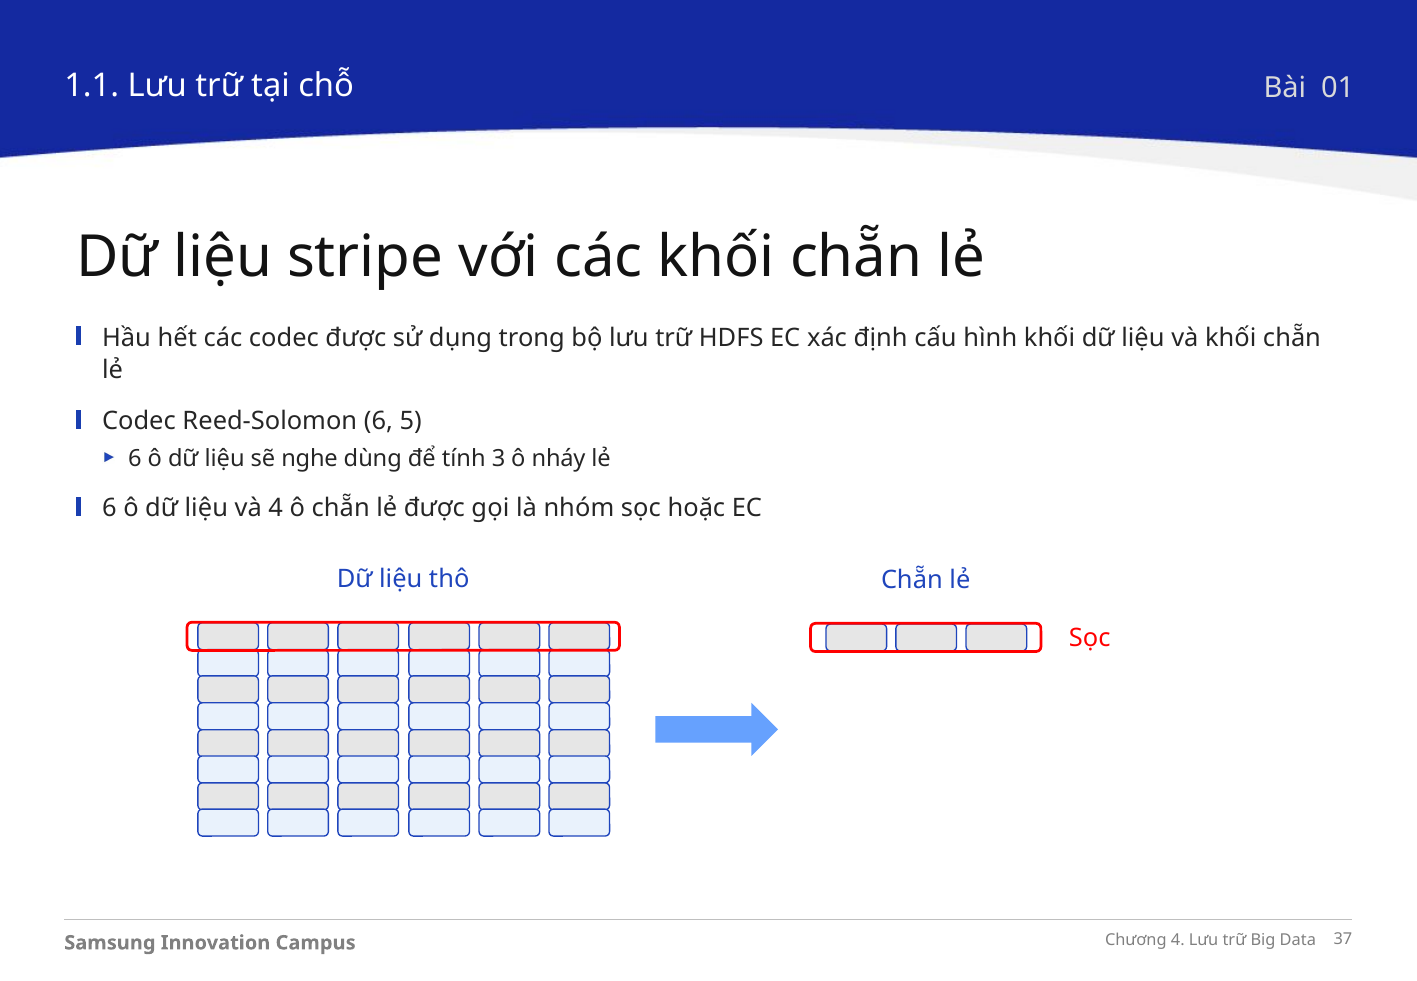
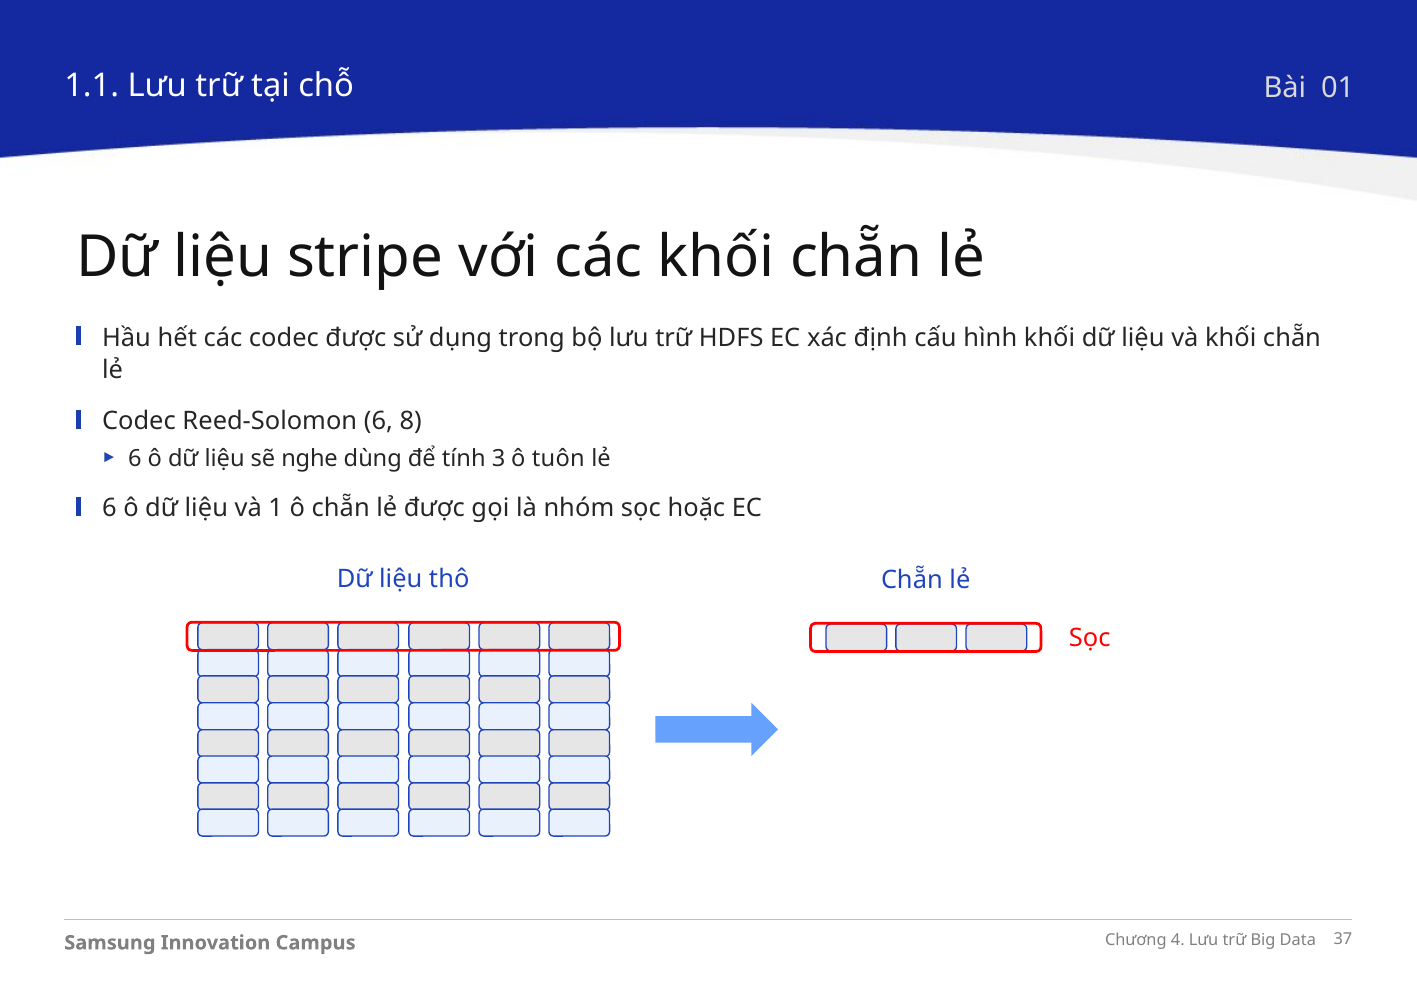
5: 5 -> 8
nháy: nháy -> tuôn
và 4: 4 -> 1
